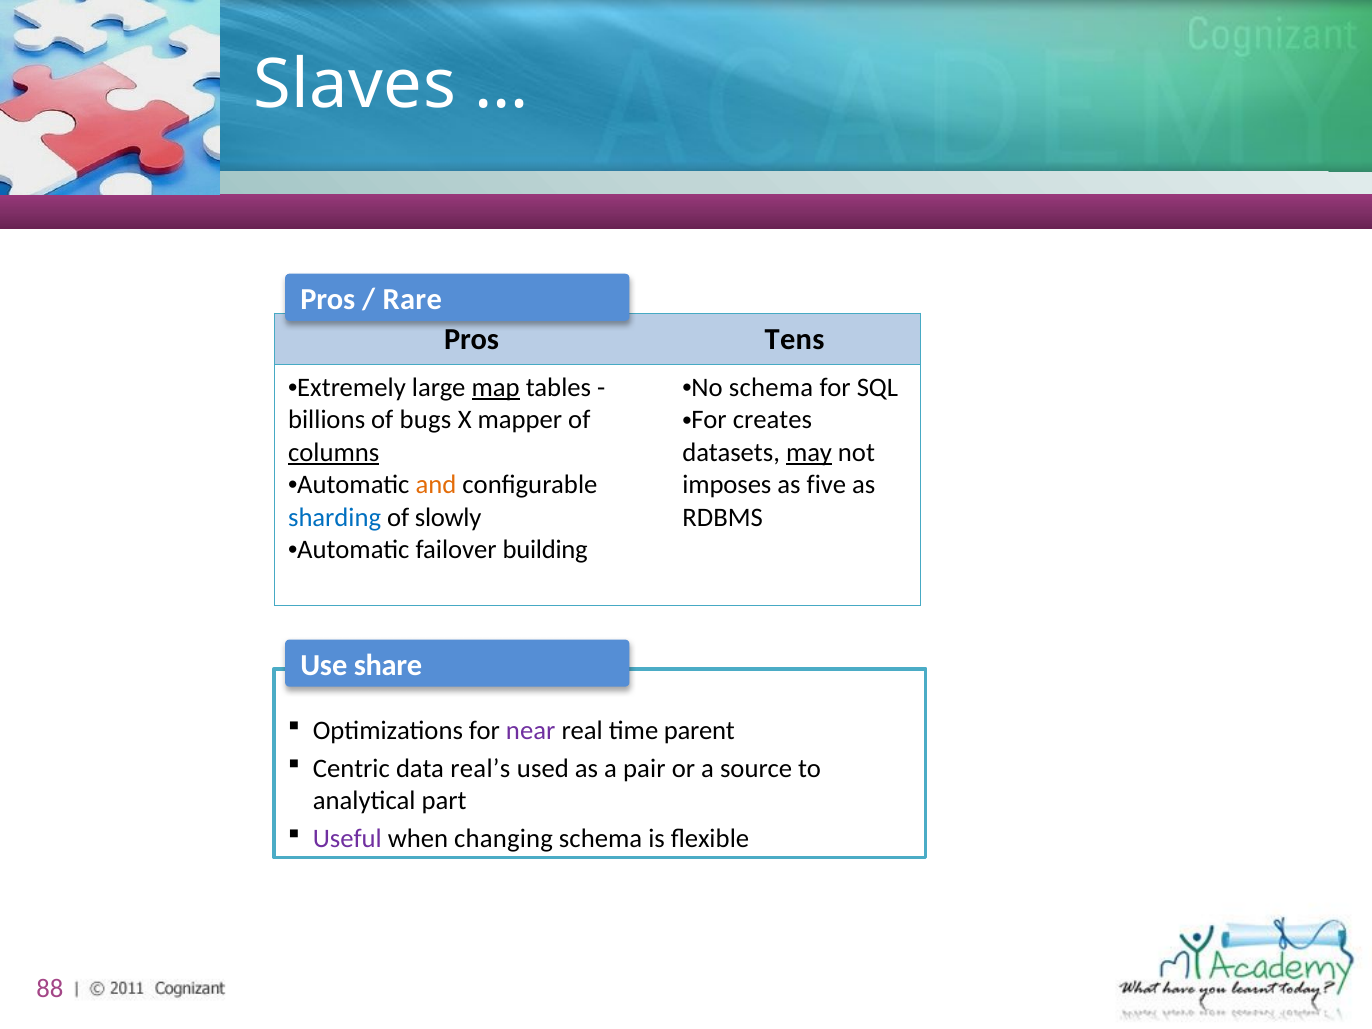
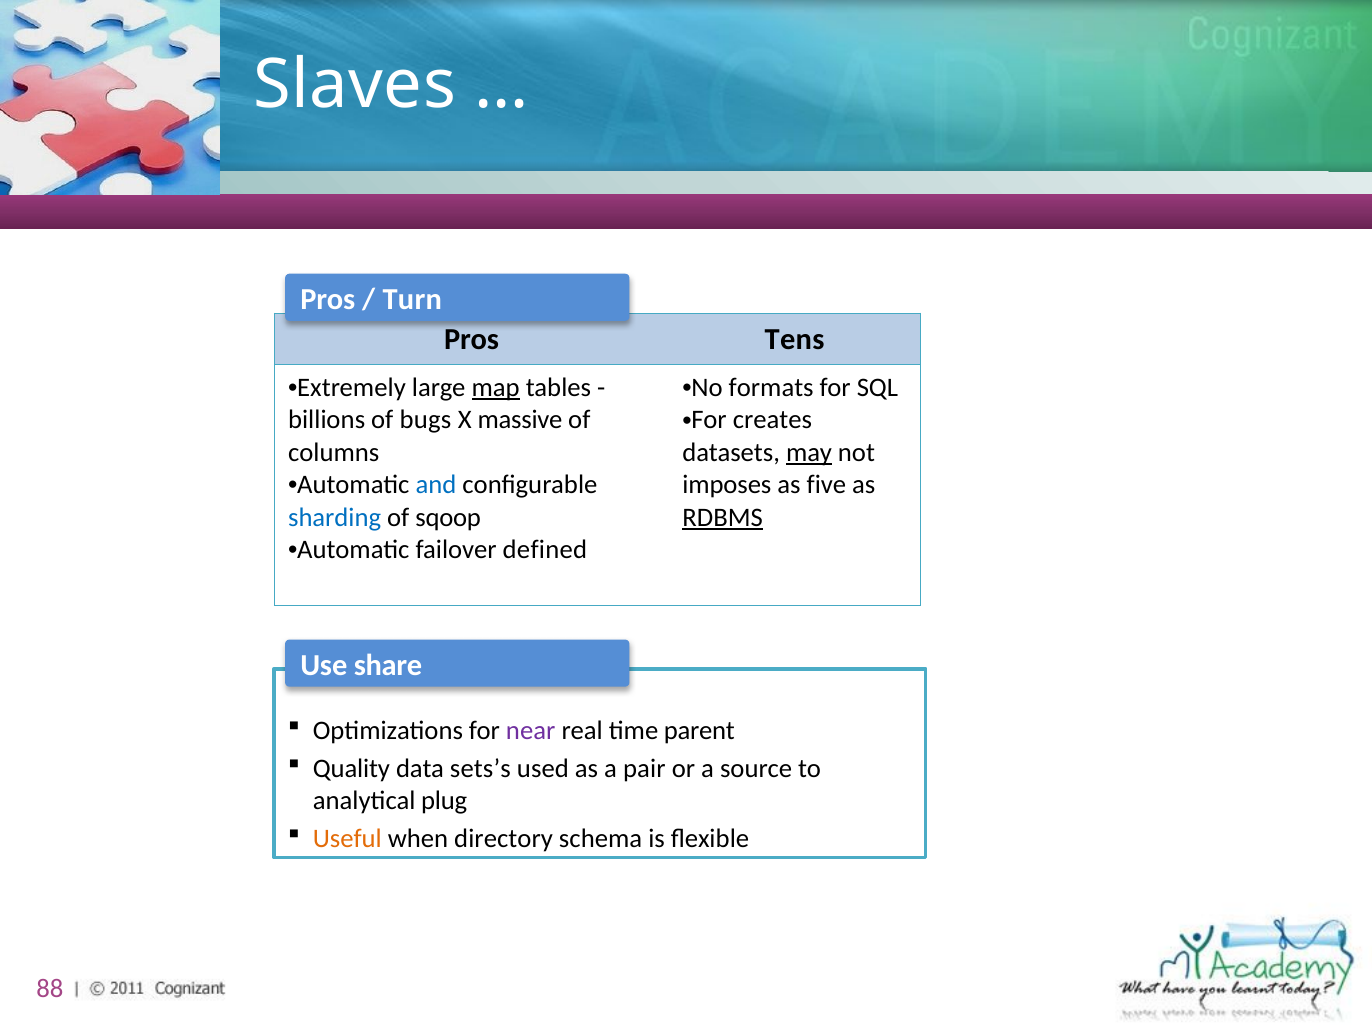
Rare: Rare -> Turn
No schema: schema -> formats
mapper: mapper -> massive
columns underline: present -> none
and colour: orange -> blue
slowly: slowly -> sqoop
RDBMS underline: none -> present
building: building -> defined
Centric: Centric -> Quality
real’s: real’s -> sets’s
part: part -> plug
Useful colour: purple -> orange
changing: changing -> directory
